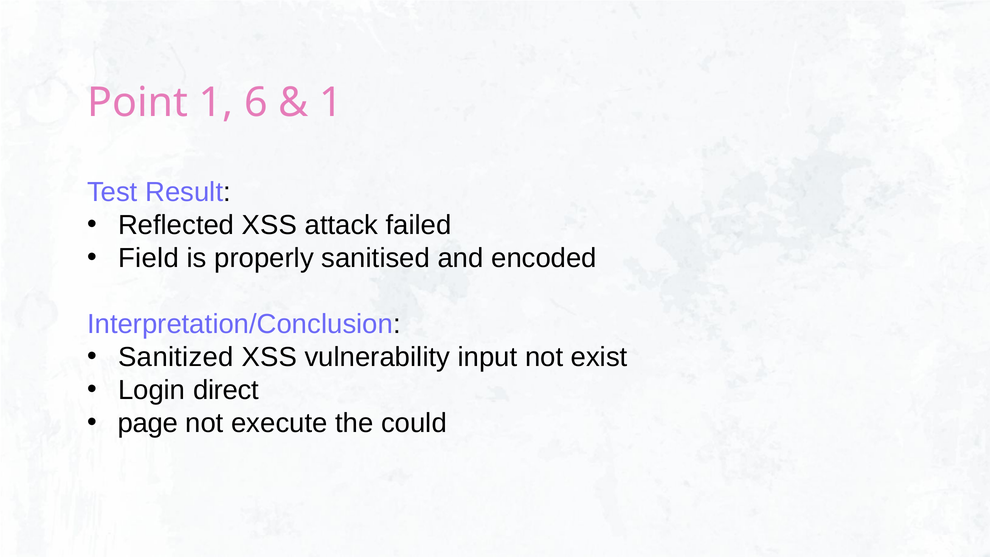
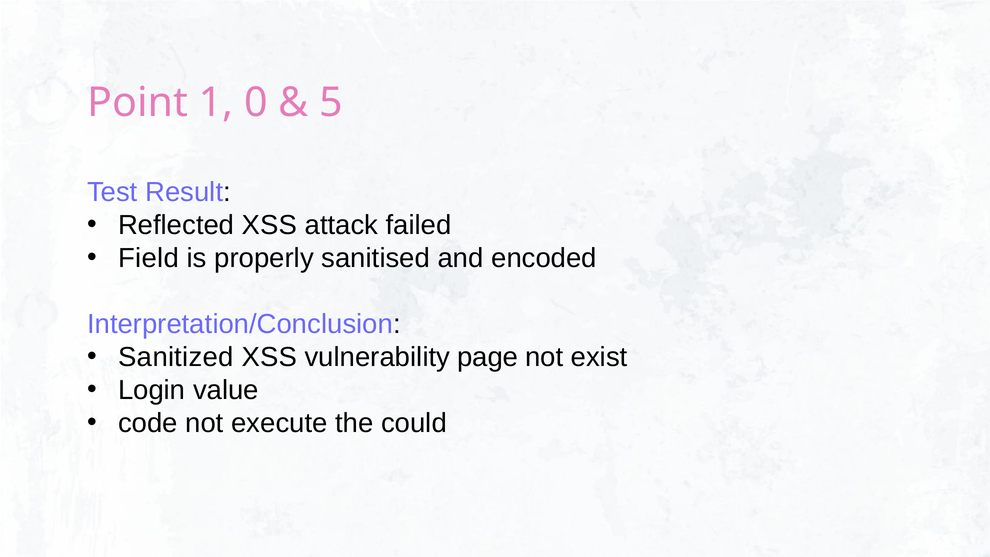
6: 6 -> 0
1 at (331, 103): 1 -> 5
input: input -> page
direct: direct -> value
page: page -> code
